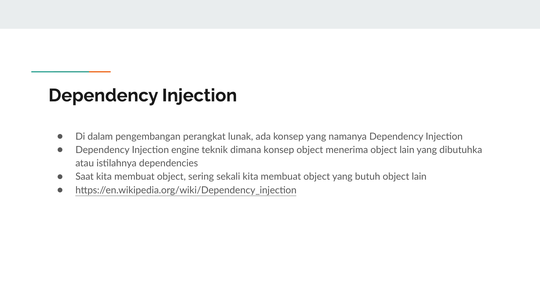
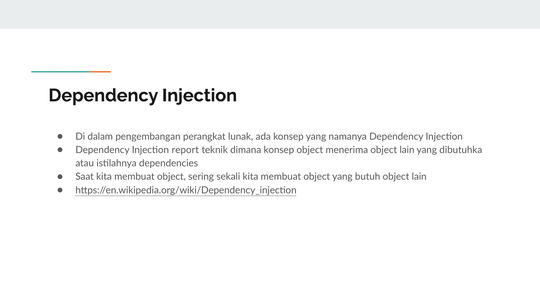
engine: engine -> report
